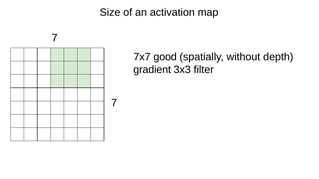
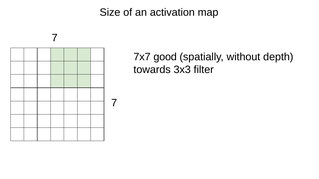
gradient: gradient -> towards
